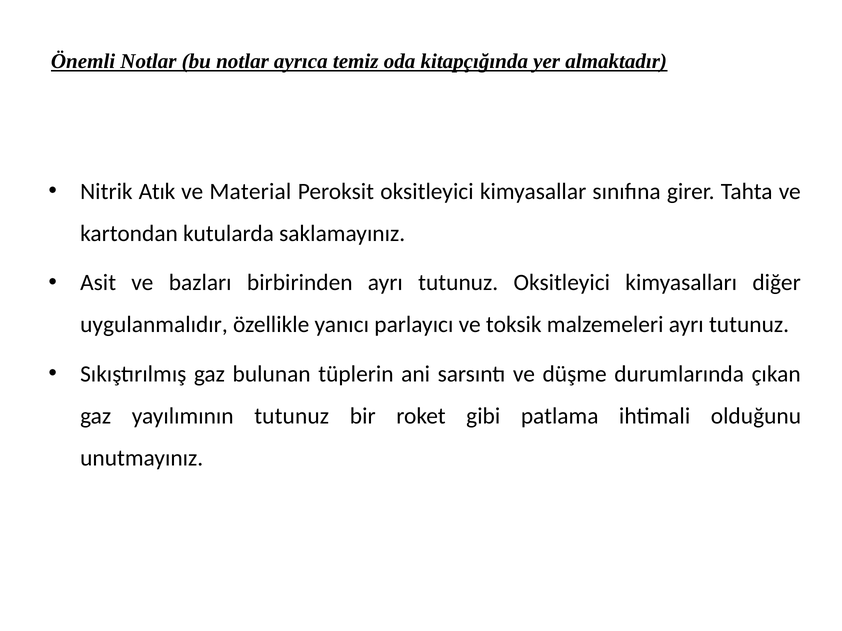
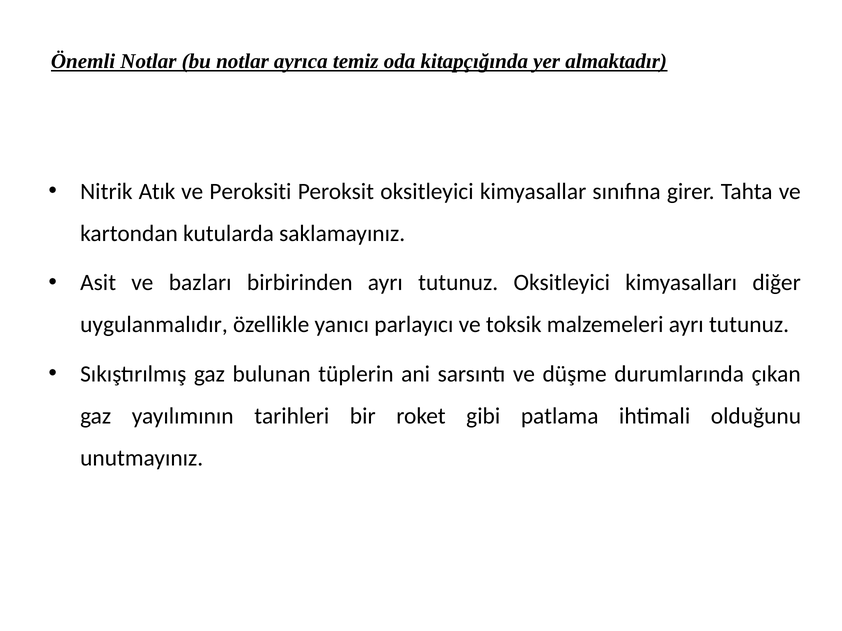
Material: Material -> Peroksiti
yayılımının tutunuz: tutunuz -> tarihleri
